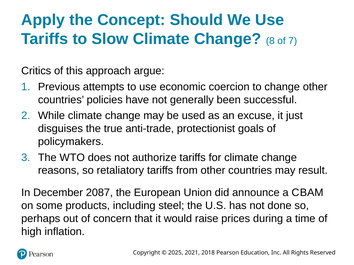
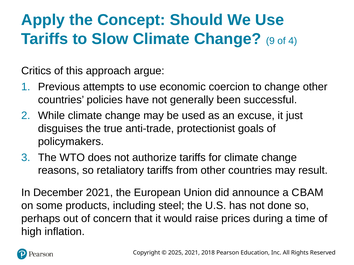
8: 8 -> 9
7: 7 -> 4
December 2087: 2087 -> 2021
